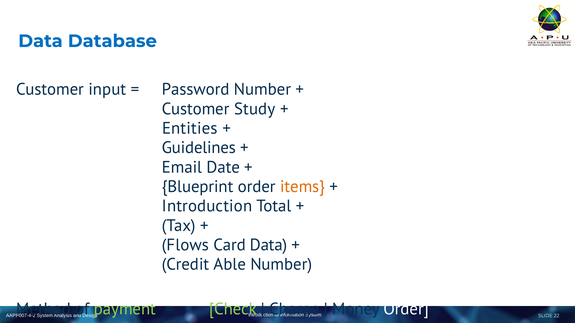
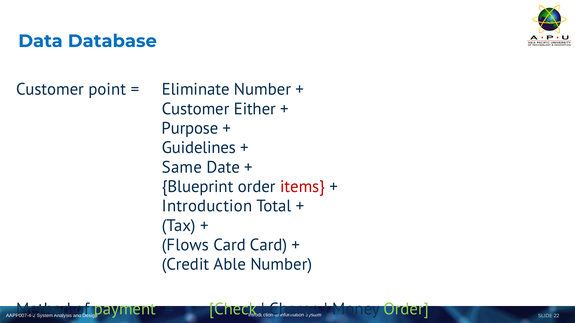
input: input -> point
Password: Password -> Eliminate
Study: Study -> Either
Entities: Entities -> Purpose
Email: Email -> Same
items colour: orange -> red
Card Data: Data -> Card
Order at (406, 309) colour: white -> light green
